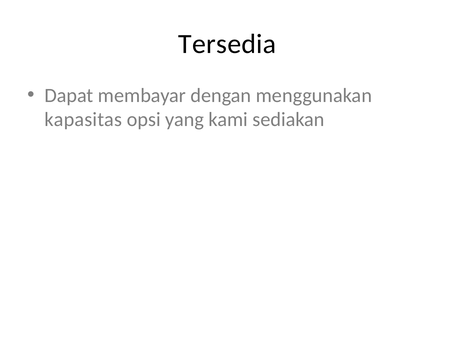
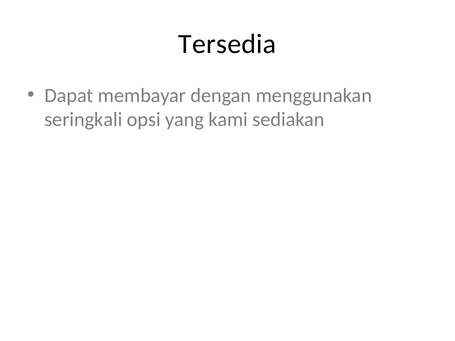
kapasitas: kapasitas -> seringkali
